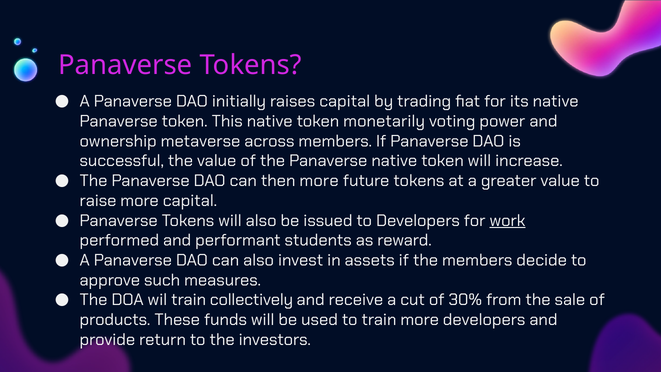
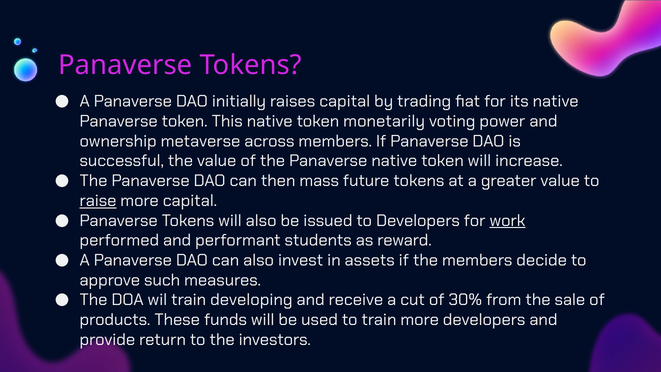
then more: more -> mass
raise underline: none -> present
collectively: collectively -> developing
